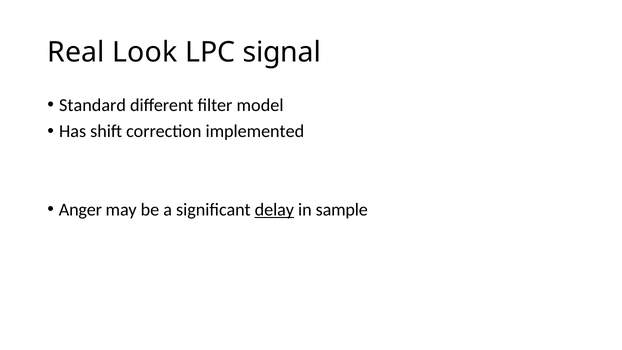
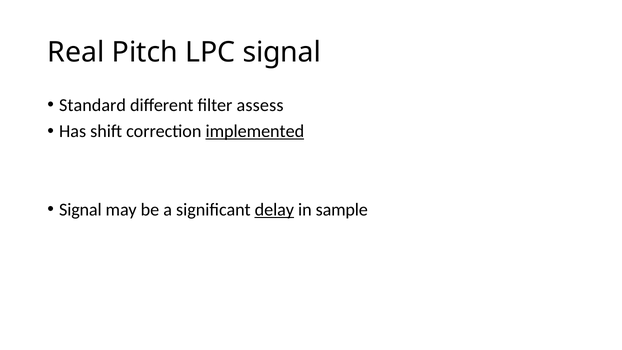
Look: Look -> Pitch
model: model -> assess
implemented underline: none -> present
Anger at (80, 209): Anger -> Signal
